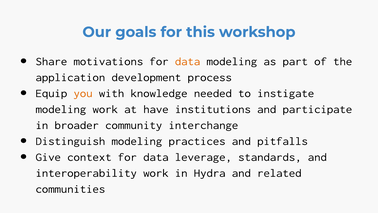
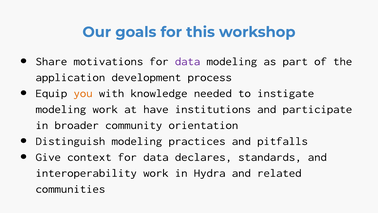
data at (188, 61) colour: orange -> purple
interchange: interchange -> orientation
leverage: leverage -> declares
